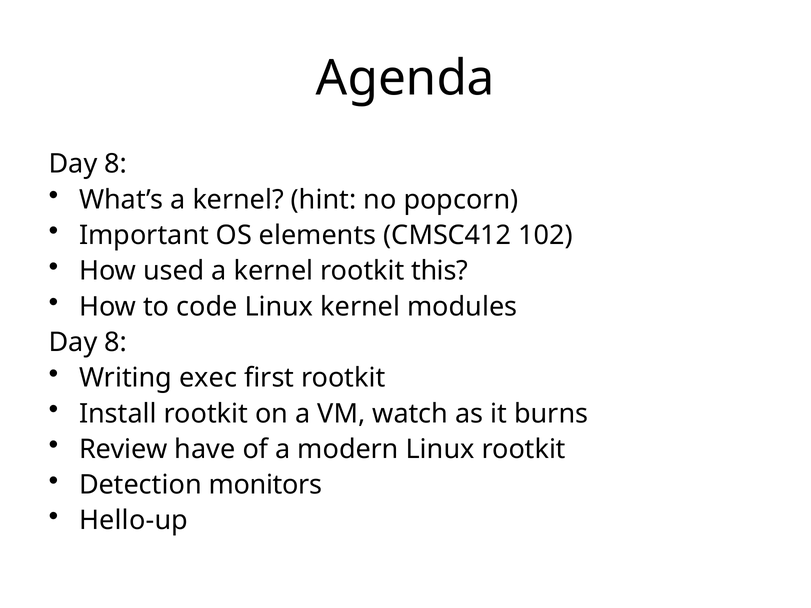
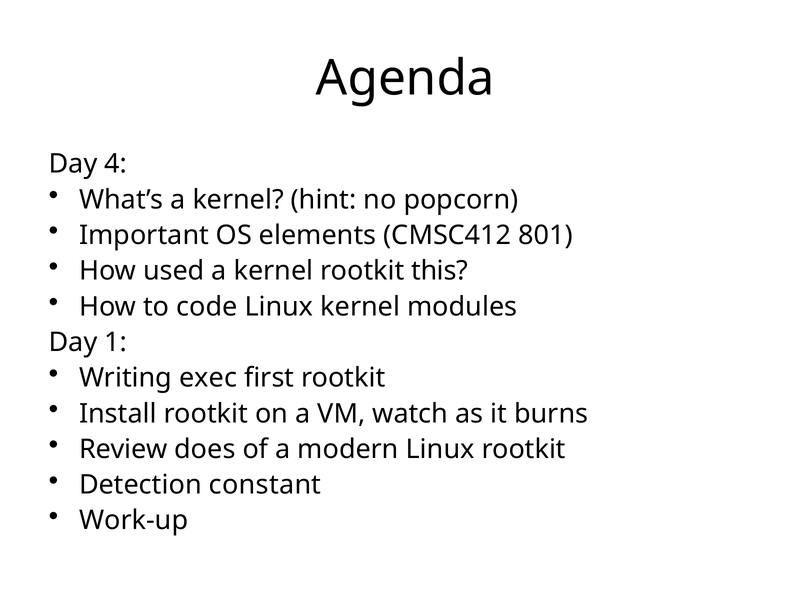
8 at (116, 164): 8 -> 4
102: 102 -> 801
8 at (116, 342): 8 -> 1
have: have -> does
monitors: monitors -> constant
Hello-up: Hello-up -> Work-up
